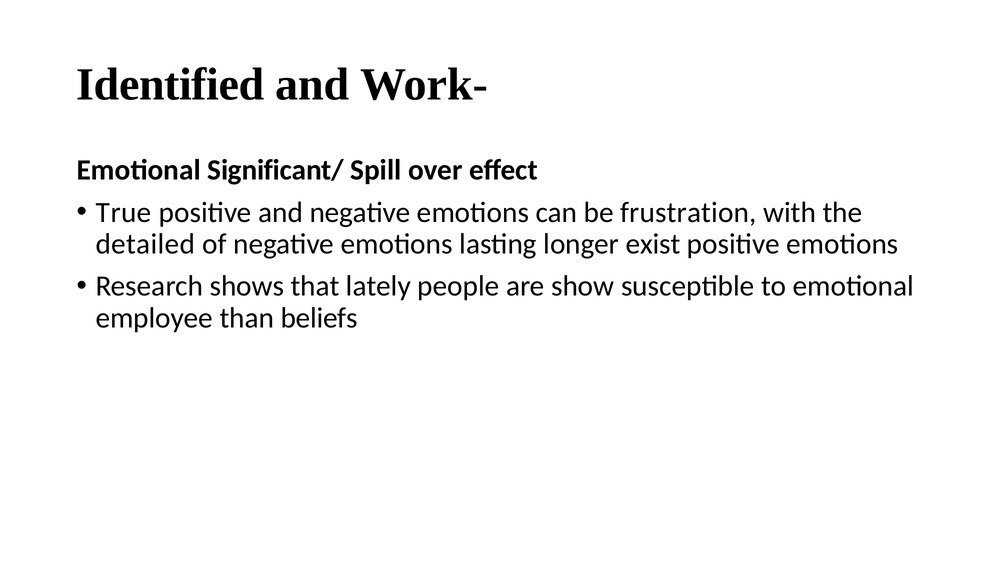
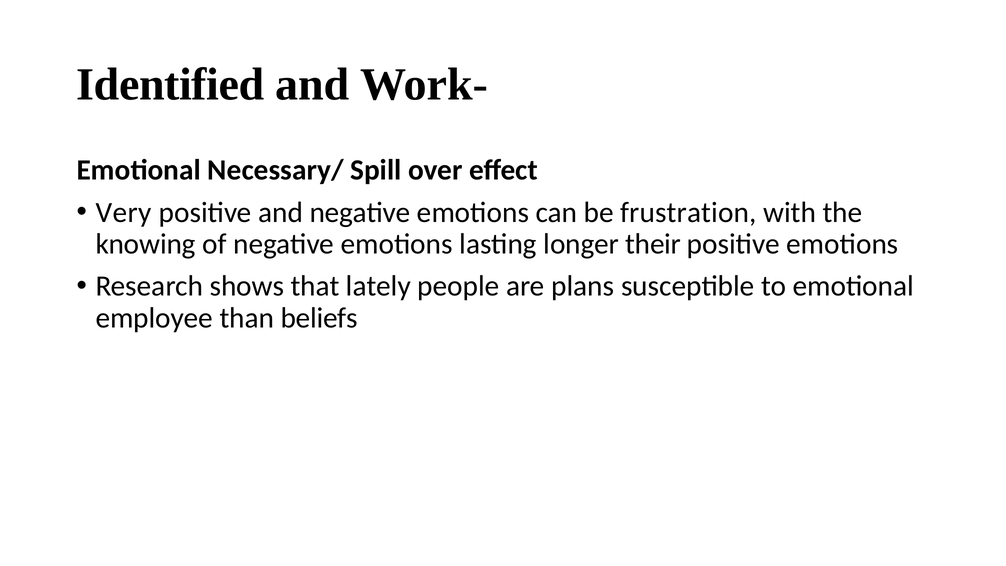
Significant/: Significant/ -> Necessary/
True: True -> Very
detailed: detailed -> knowing
exist: exist -> their
show: show -> plans
